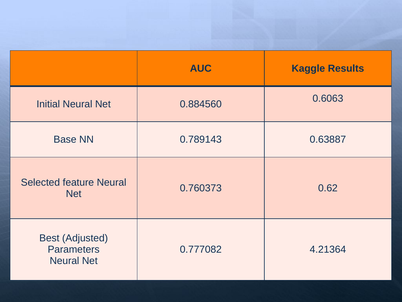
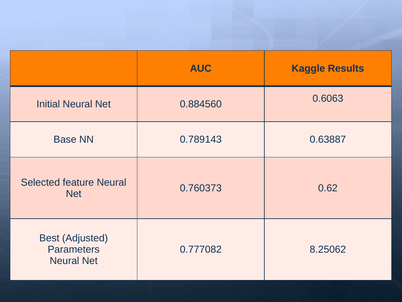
4.21364: 4.21364 -> 8.25062
